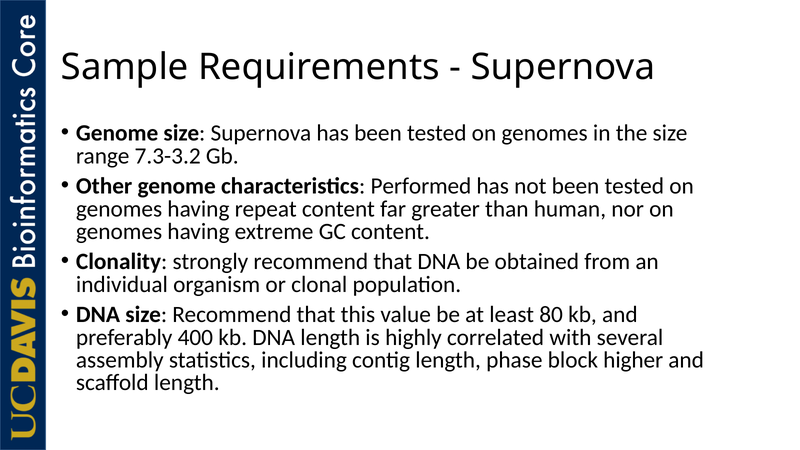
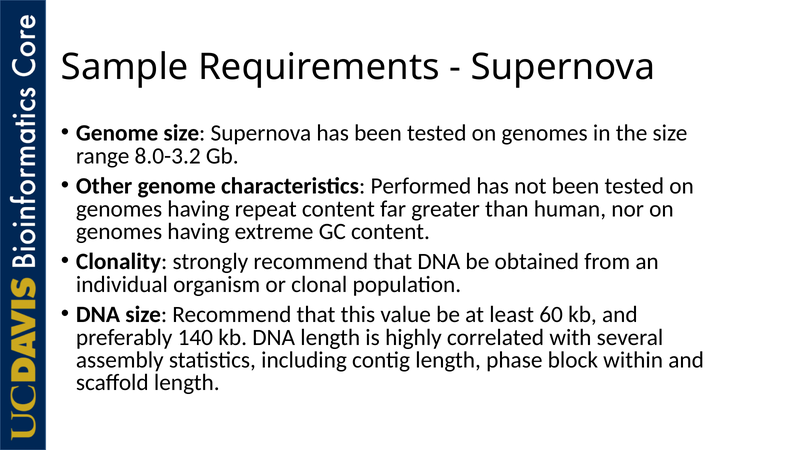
7.3-3.2: 7.3-3.2 -> 8.0-3.2
80: 80 -> 60
400: 400 -> 140
higher: higher -> within
